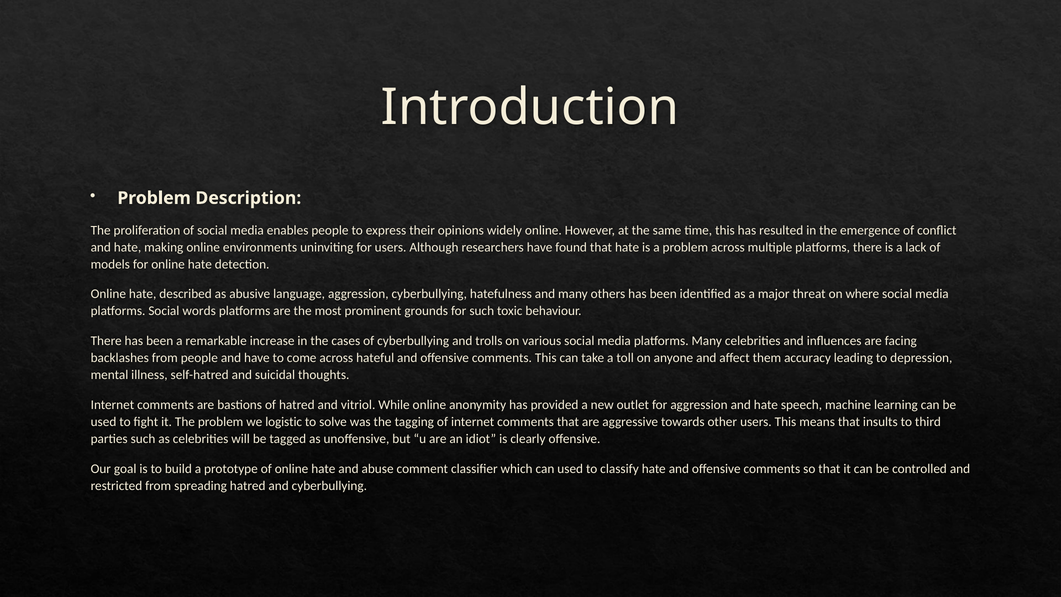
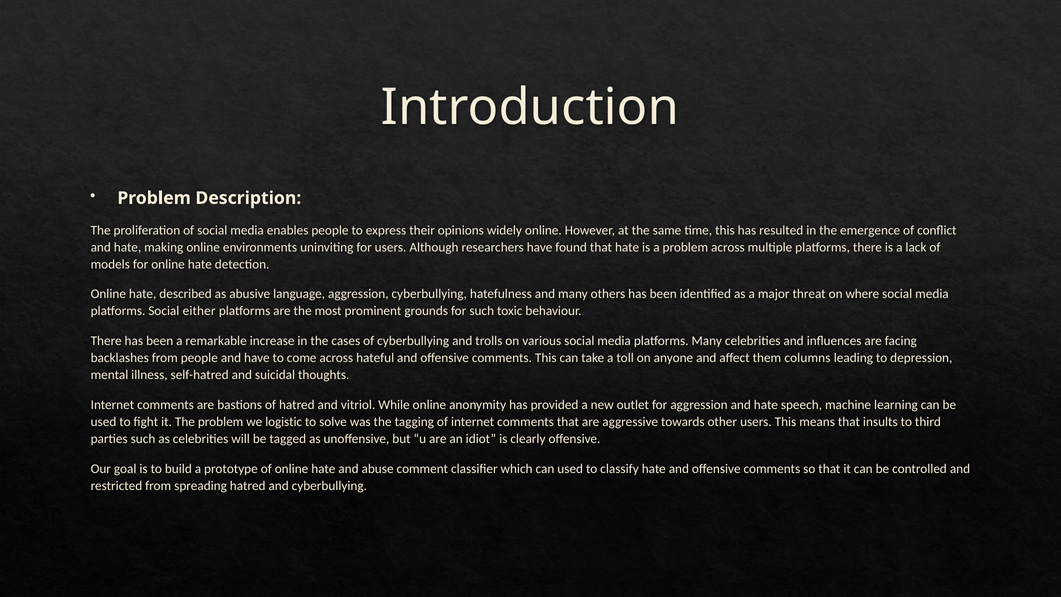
words: words -> either
accuracy: accuracy -> columns
